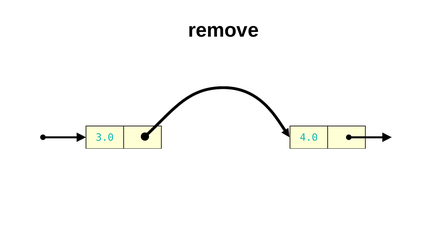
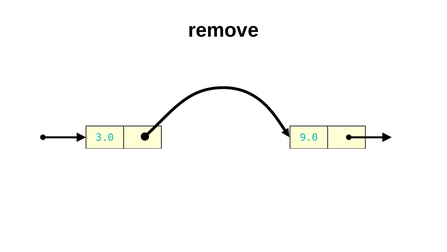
4.0: 4.0 -> 9.0
